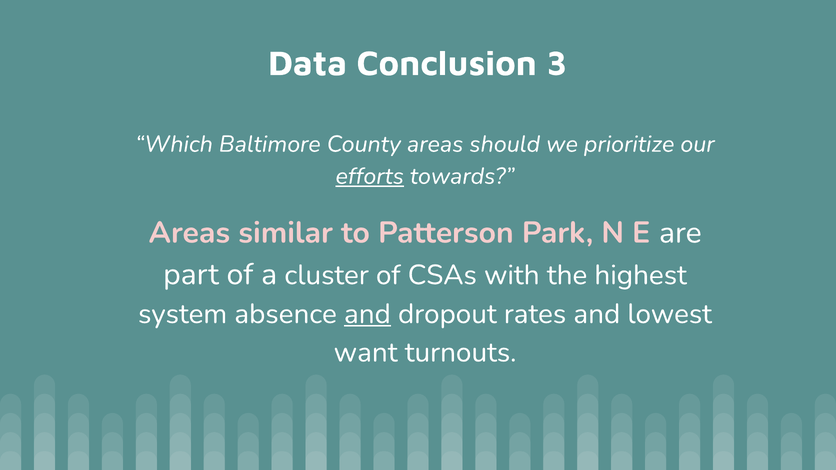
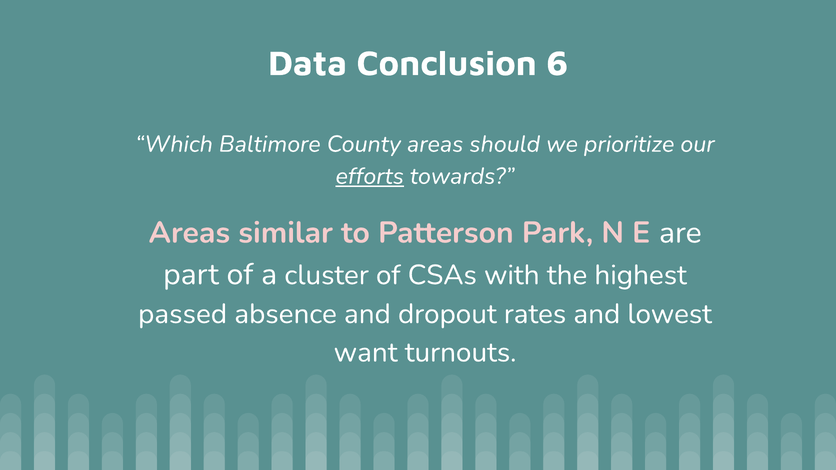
3: 3 -> 6
system: system -> passed
and at (367, 314) underline: present -> none
